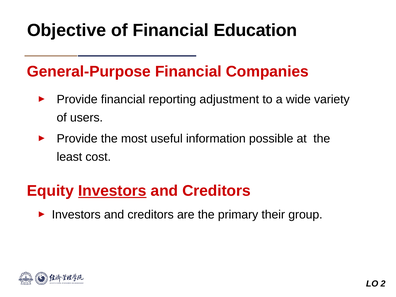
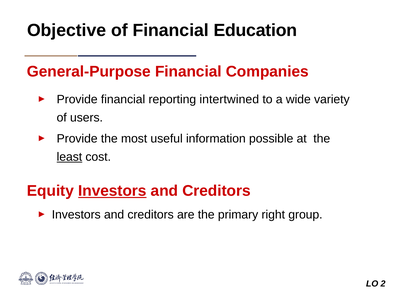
adjustment: adjustment -> intertwined
least underline: none -> present
their: their -> right
